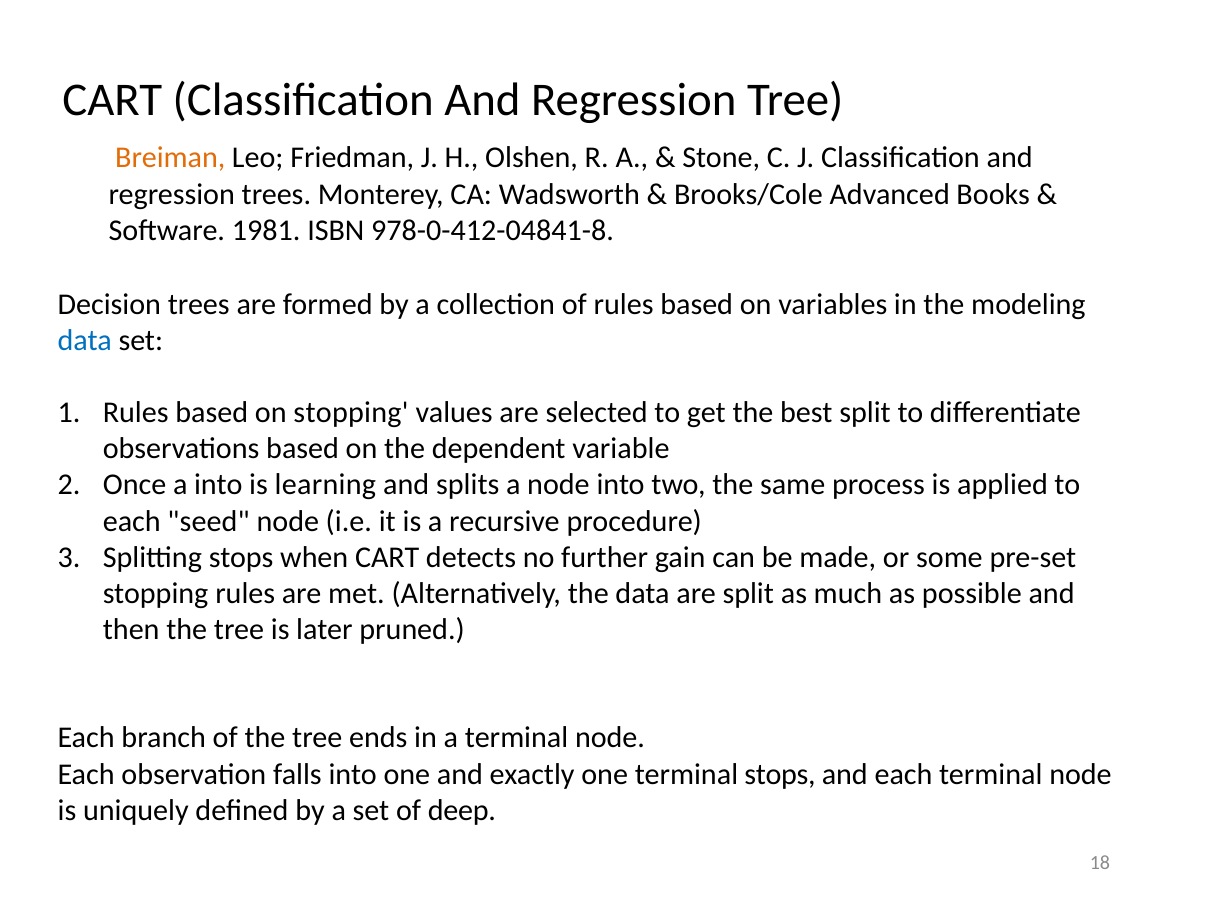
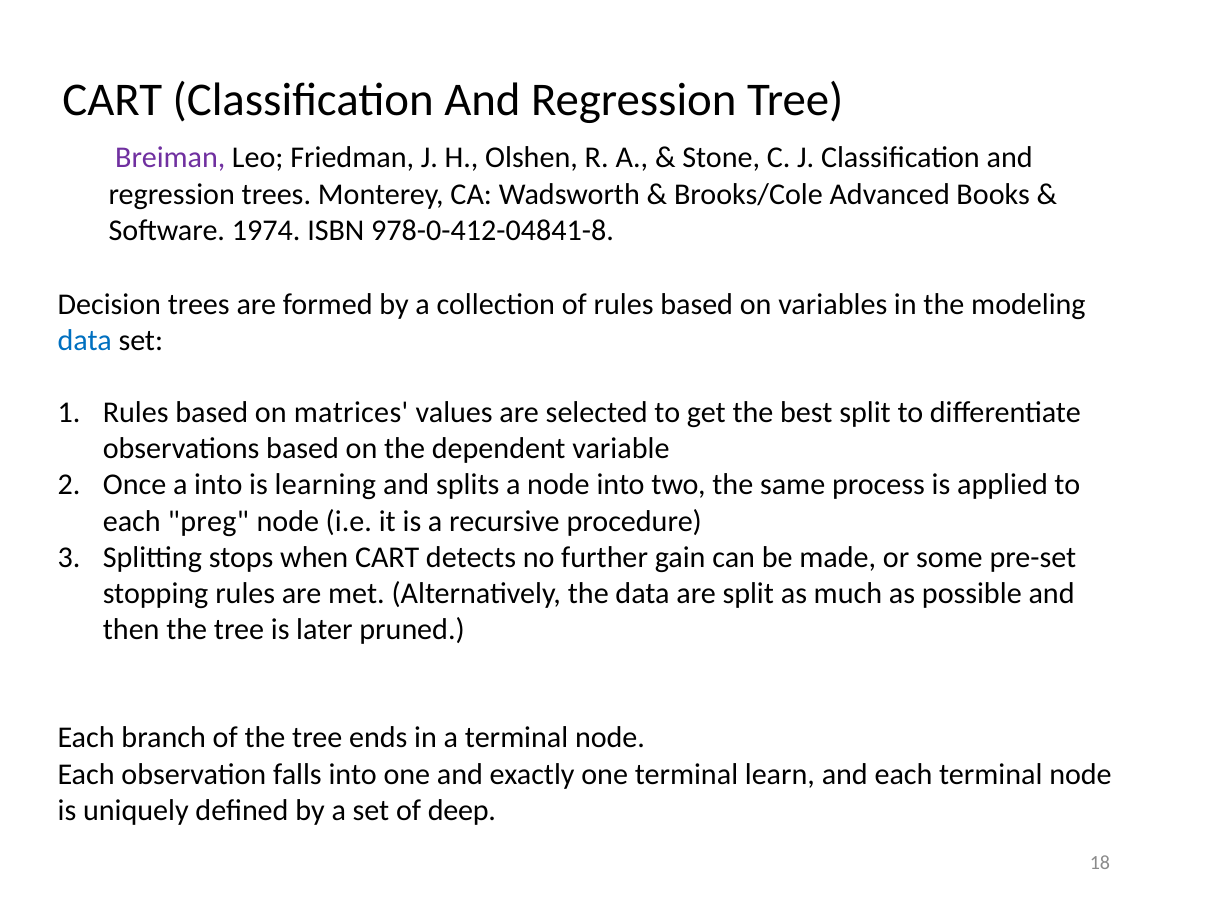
Breiman colour: orange -> purple
1981: 1981 -> 1974
on stopping: stopping -> matrices
seed: seed -> preg
terminal stops: stops -> learn
